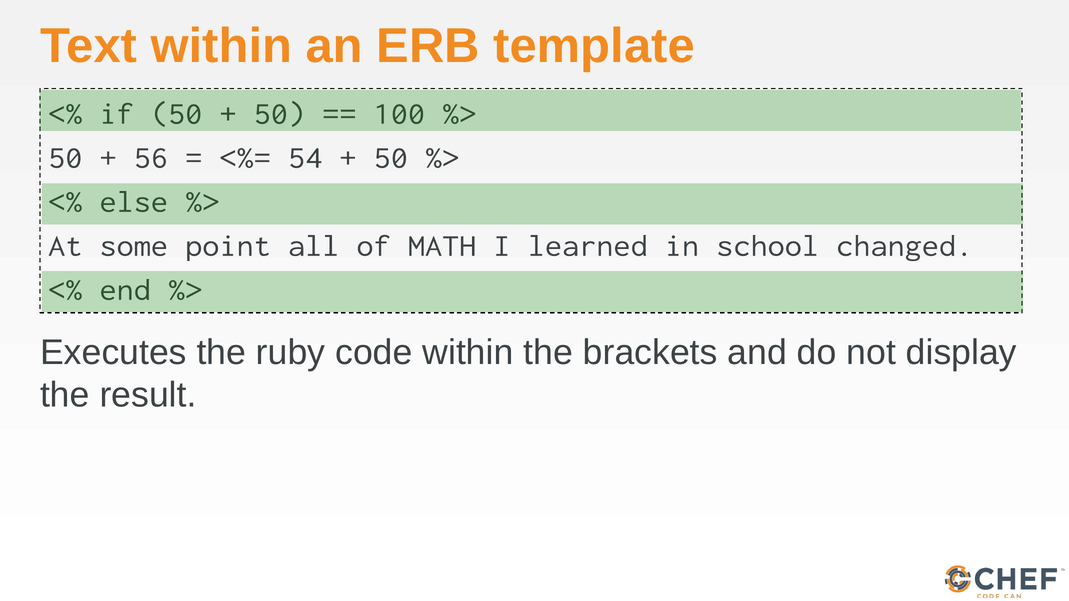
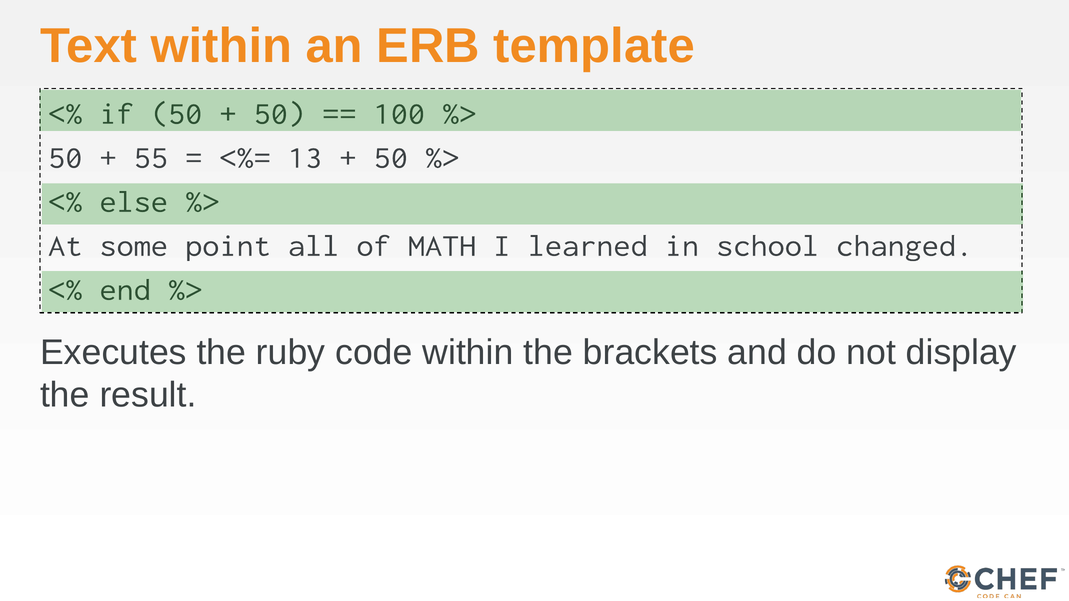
56: 56 -> 55
54: 54 -> 13
